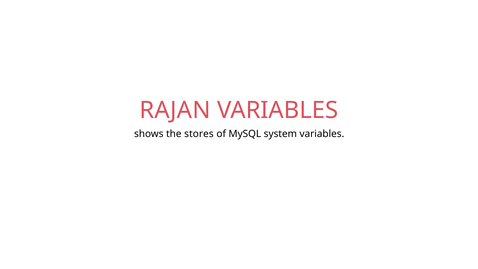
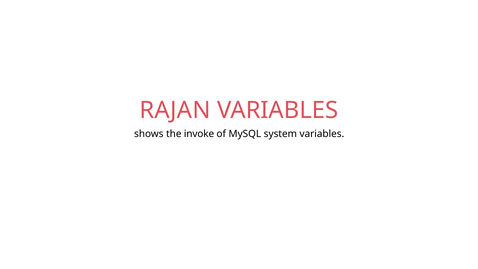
stores: stores -> invoke
